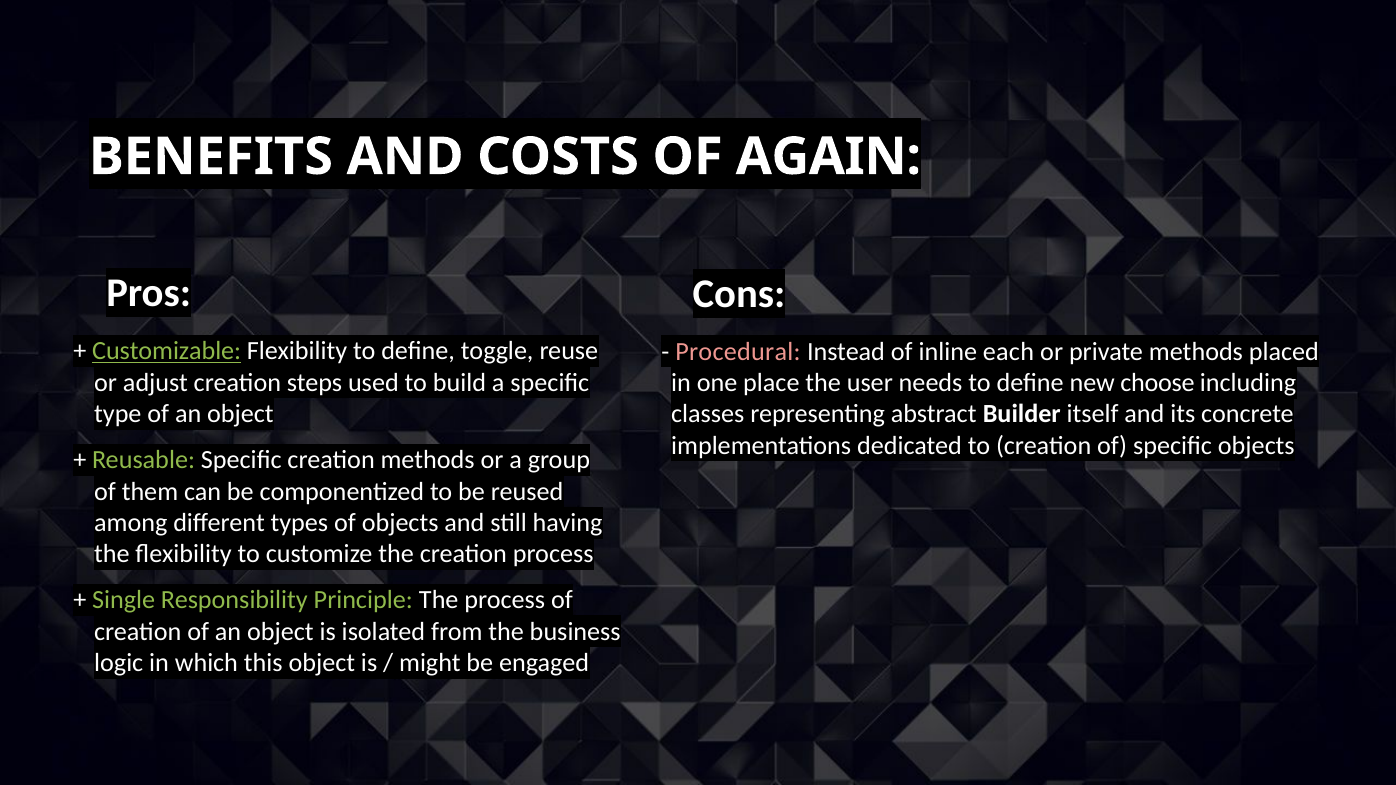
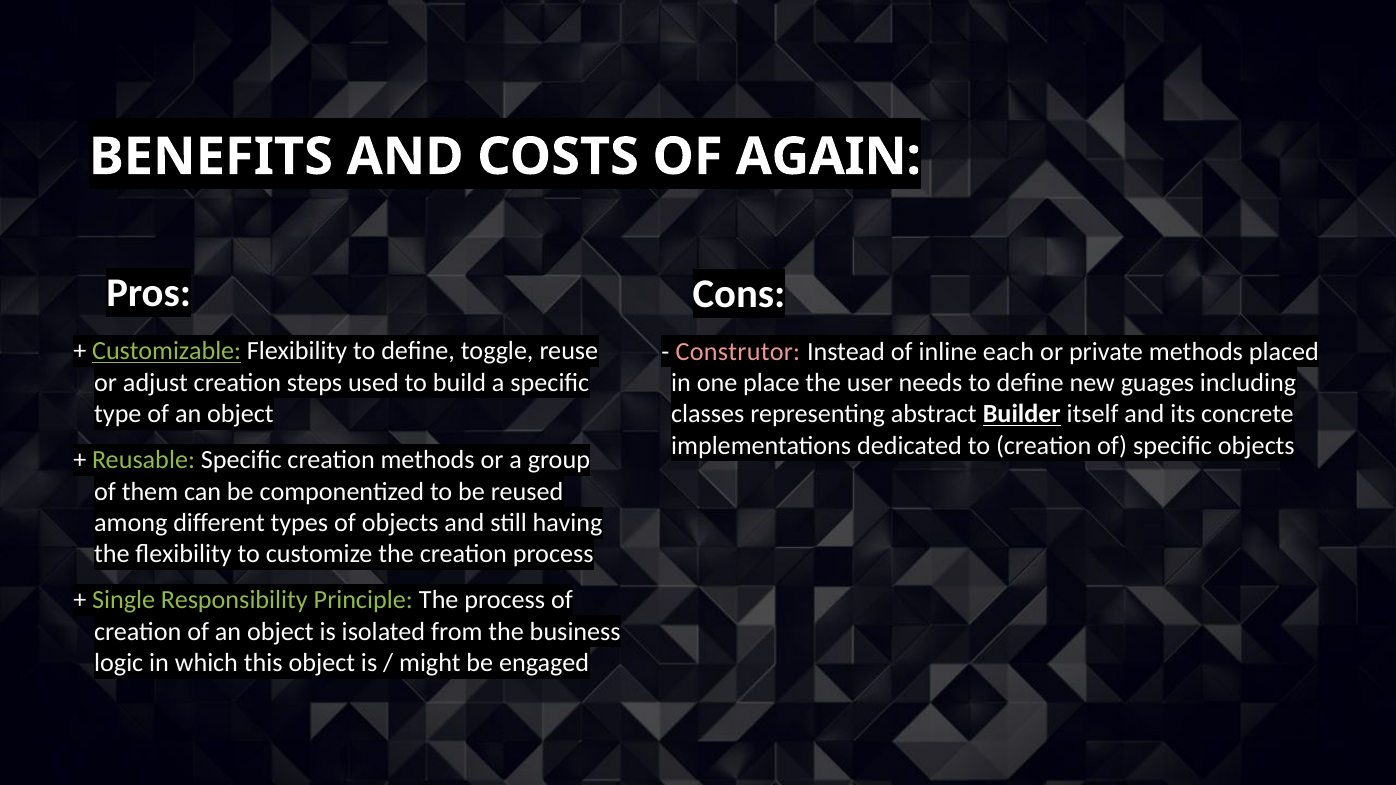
Procedural: Procedural -> Construtor
choose: choose -> guages
Builder underline: none -> present
